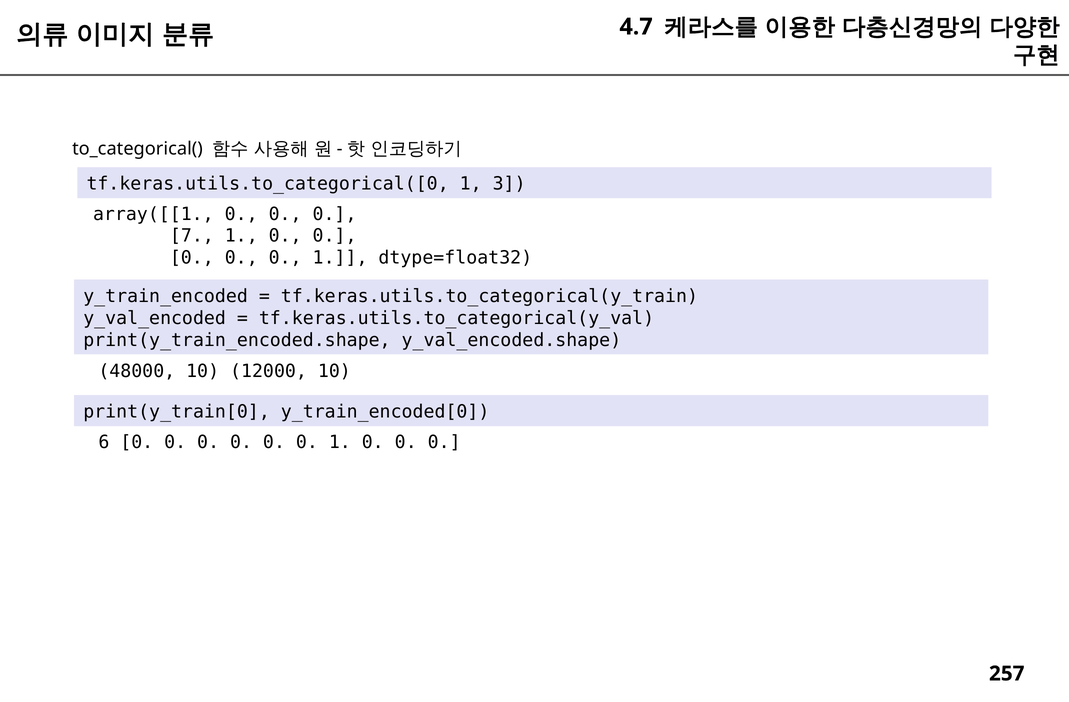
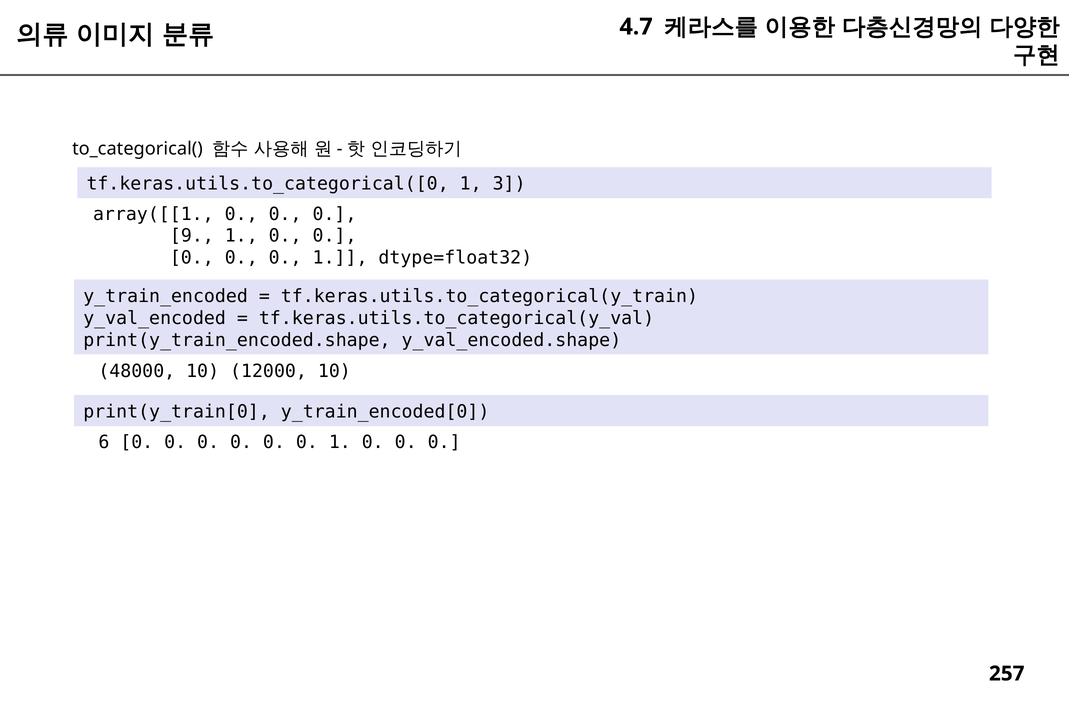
7: 7 -> 9
